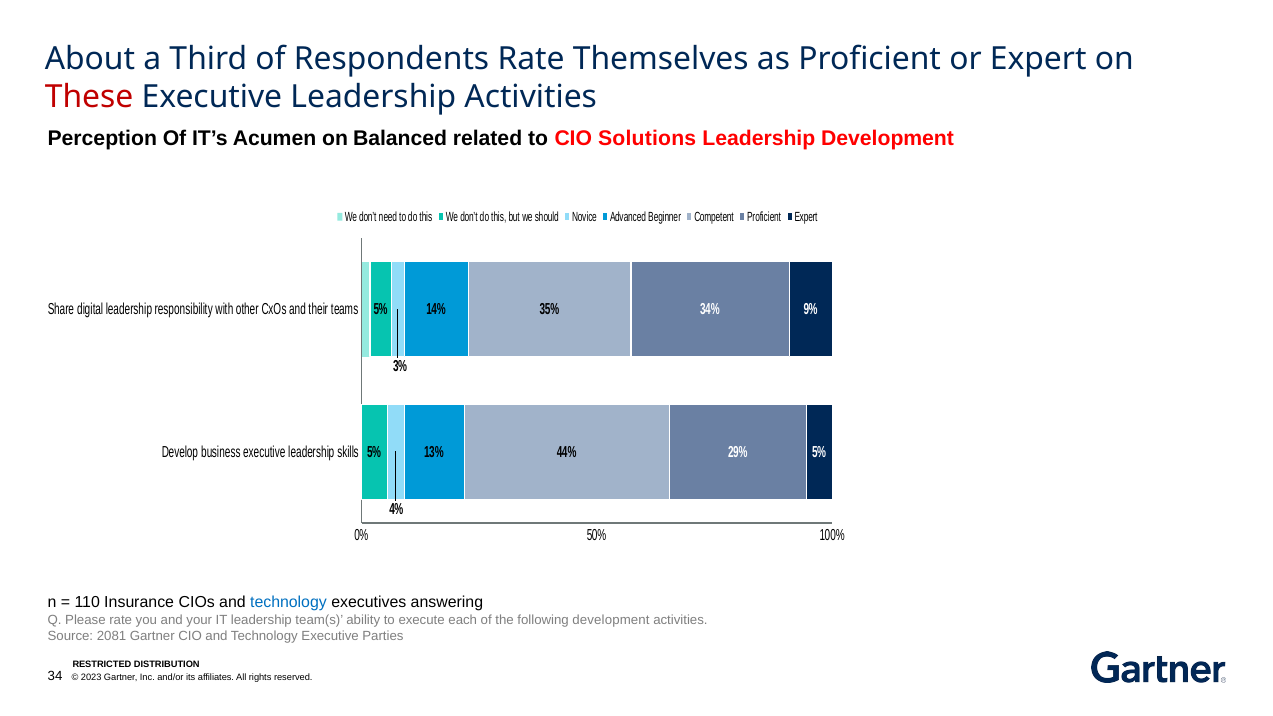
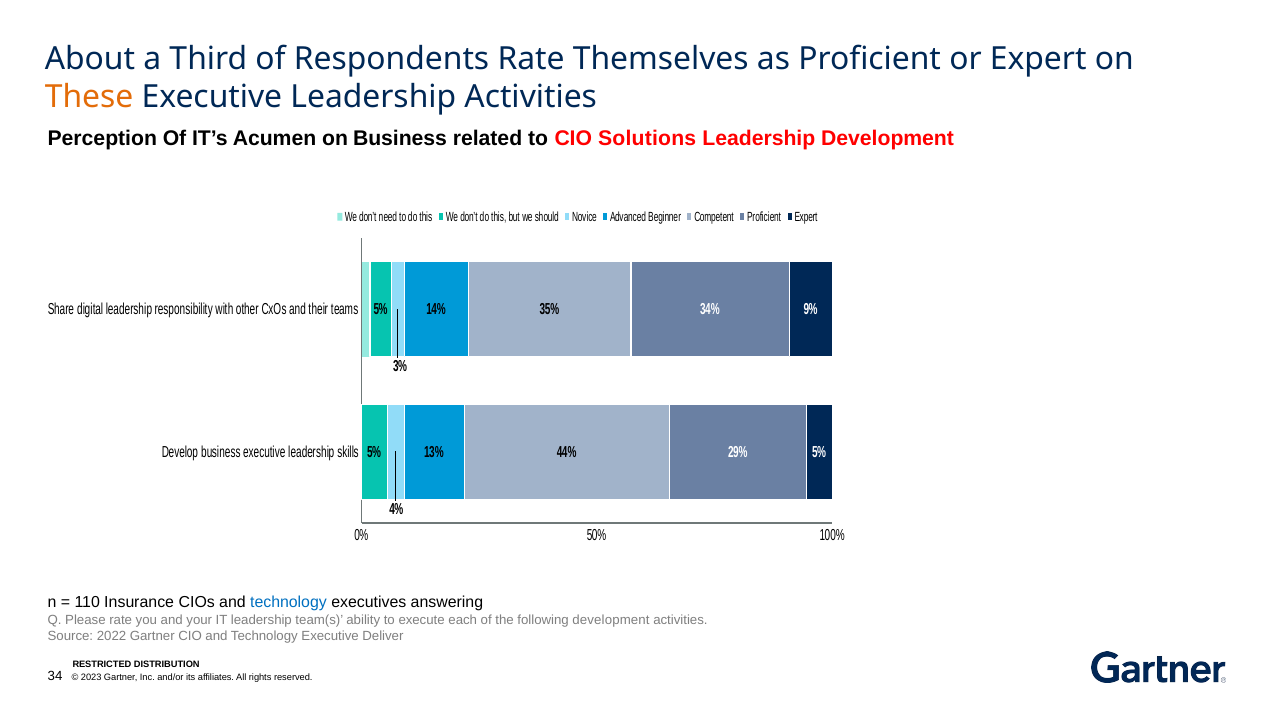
These colour: red -> orange
on Balanced: Balanced -> Business
2081: 2081 -> 2022
Parties: Parties -> Deliver
